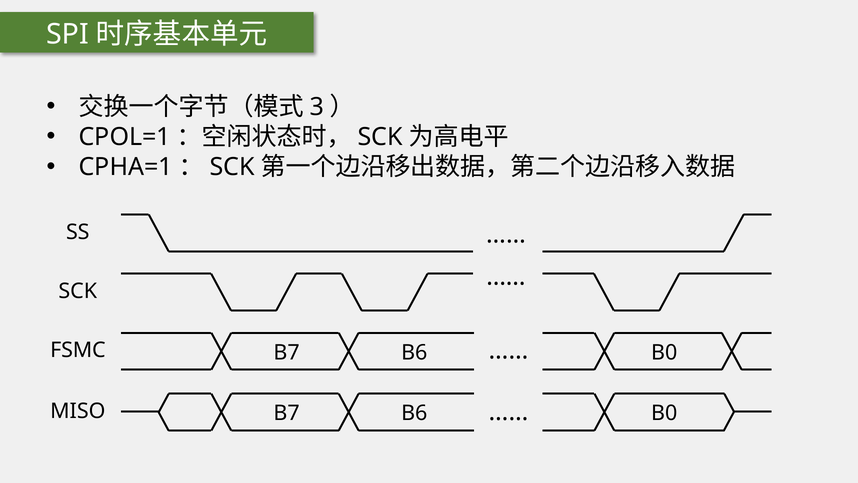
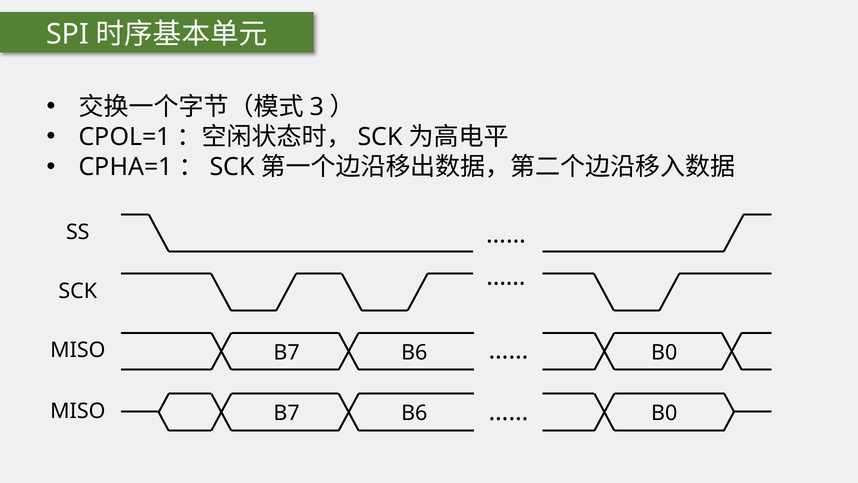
FSMC at (78, 350): FSMC -> MISO
